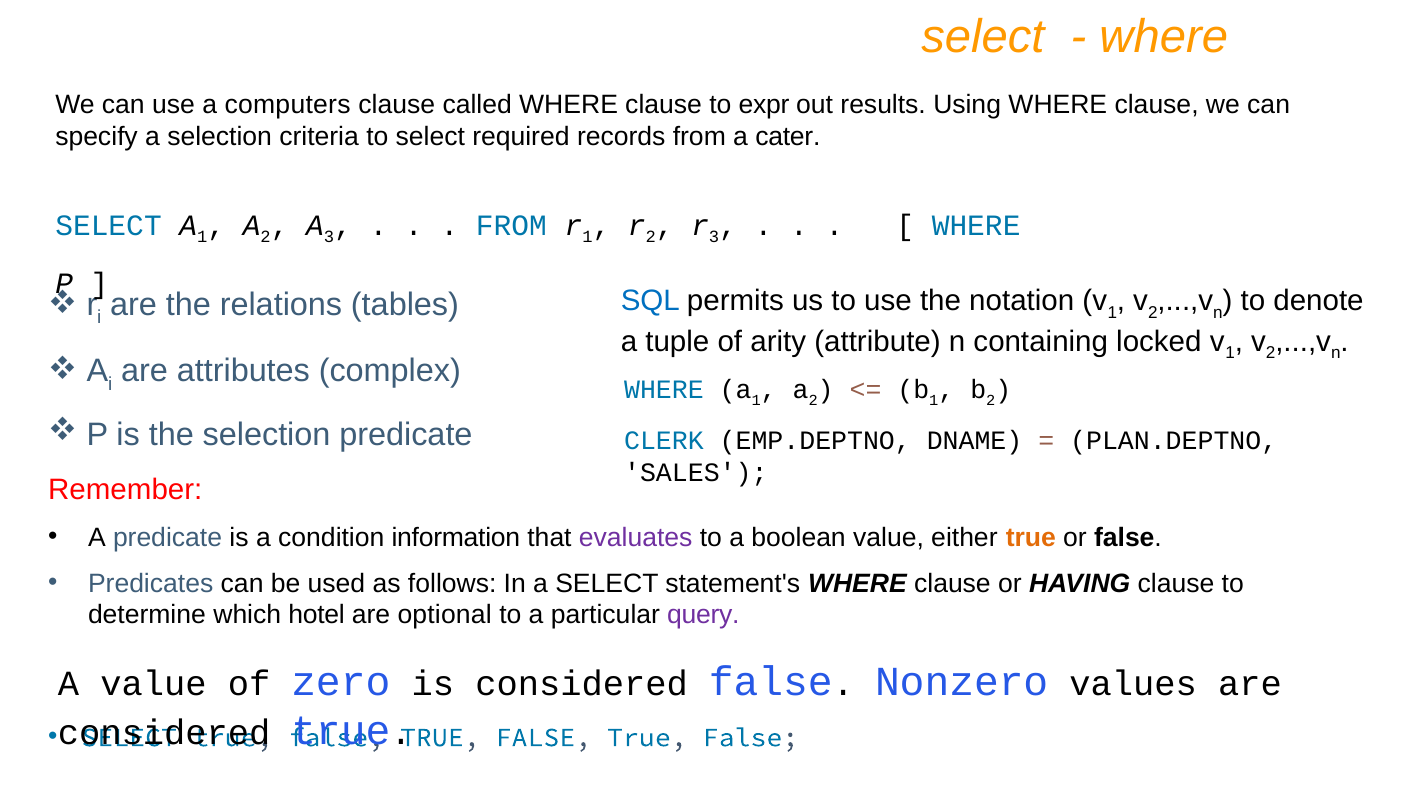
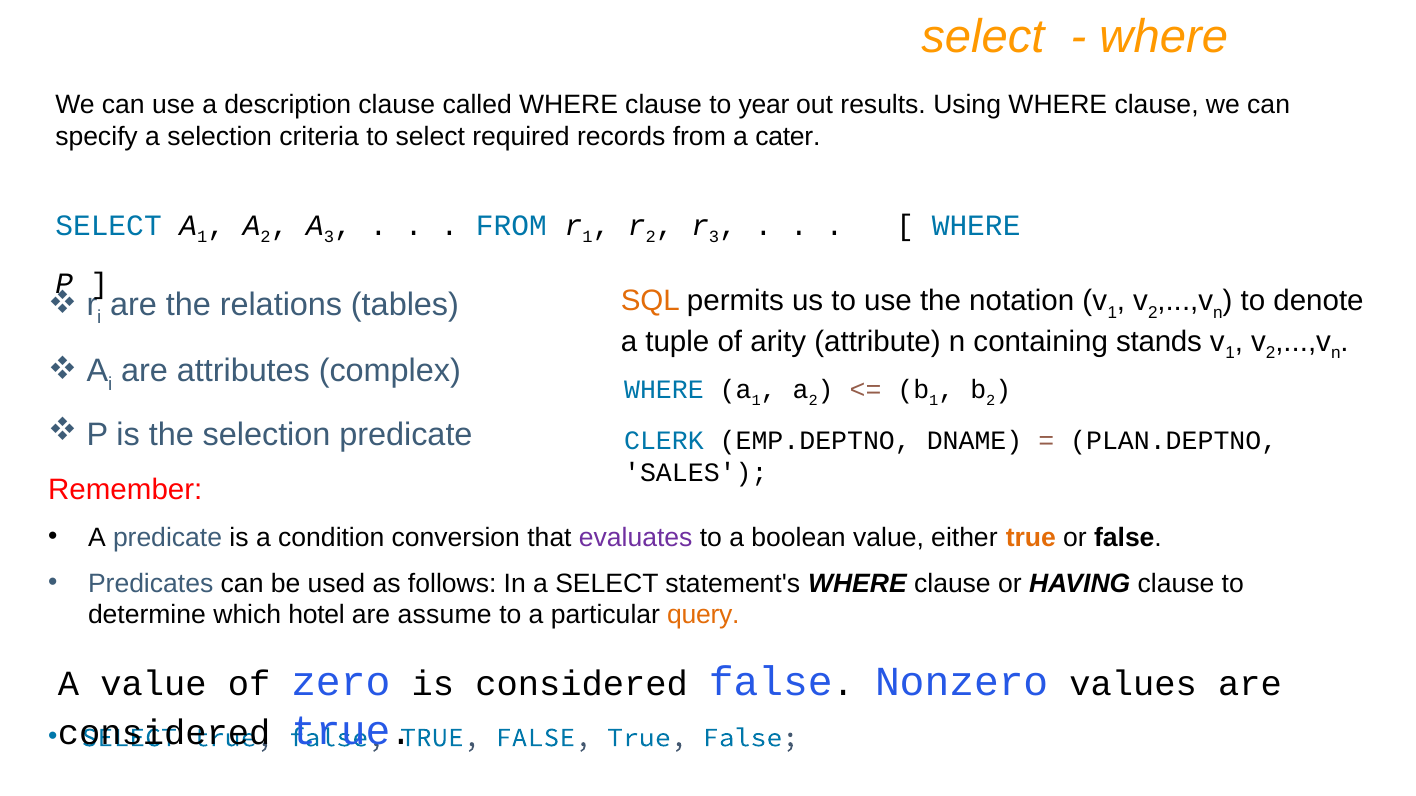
computers: computers -> description
expr: expr -> year
SQL colour: blue -> orange
locked: locked -> stands
information: information -> conversion
optional: optional -> assume
query colour: purple -> orange
